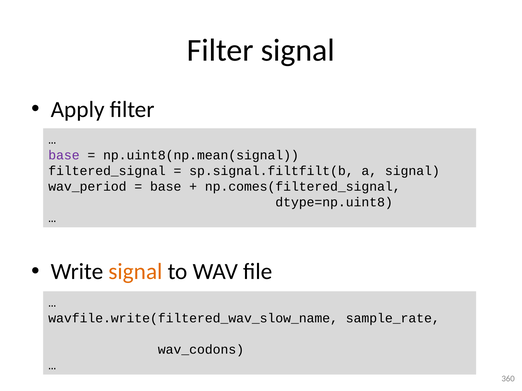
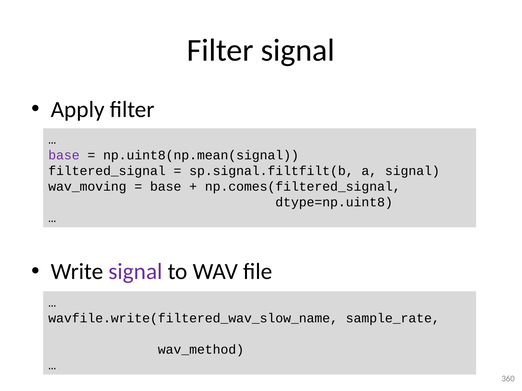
wav_period: wav_period -> wav_moving
signal at (135, 272) colour: orange -> purple
wav_codons: wav_codons -> wav_method
